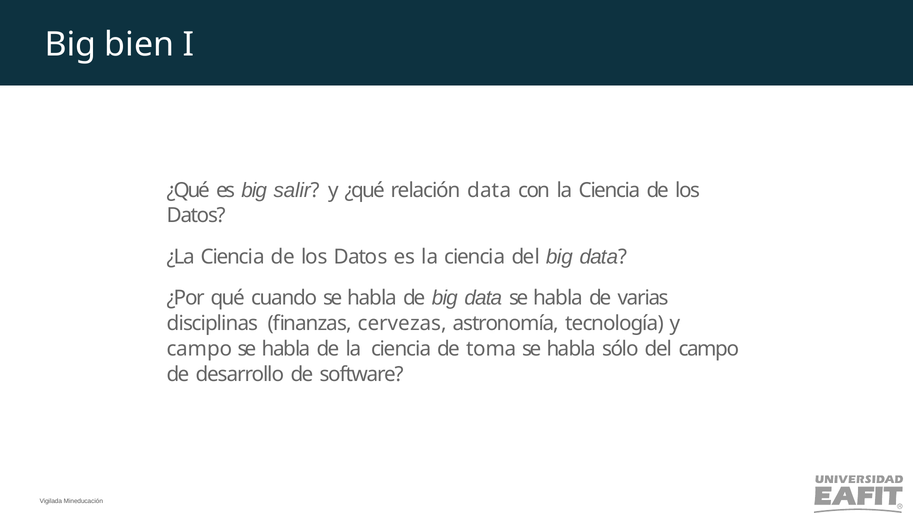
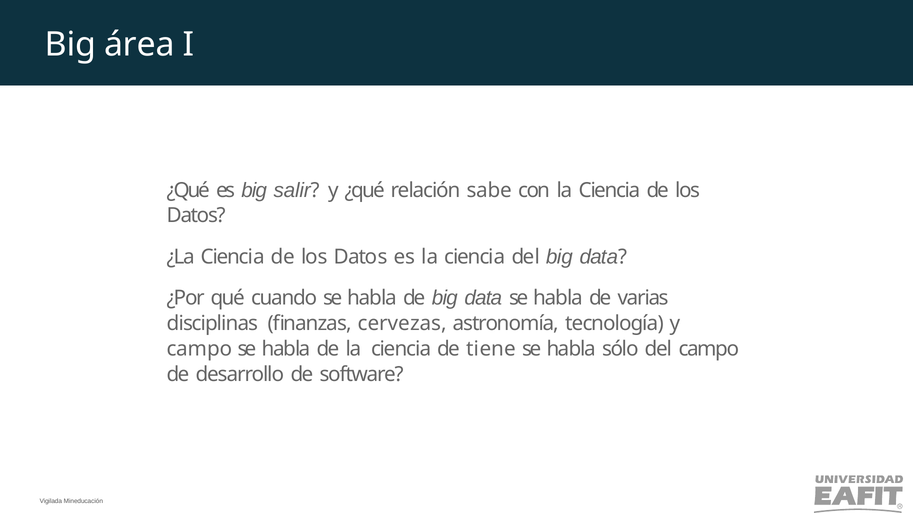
bien: bien -> área
relación data: data -> sabe
toma: toma -> tiene
